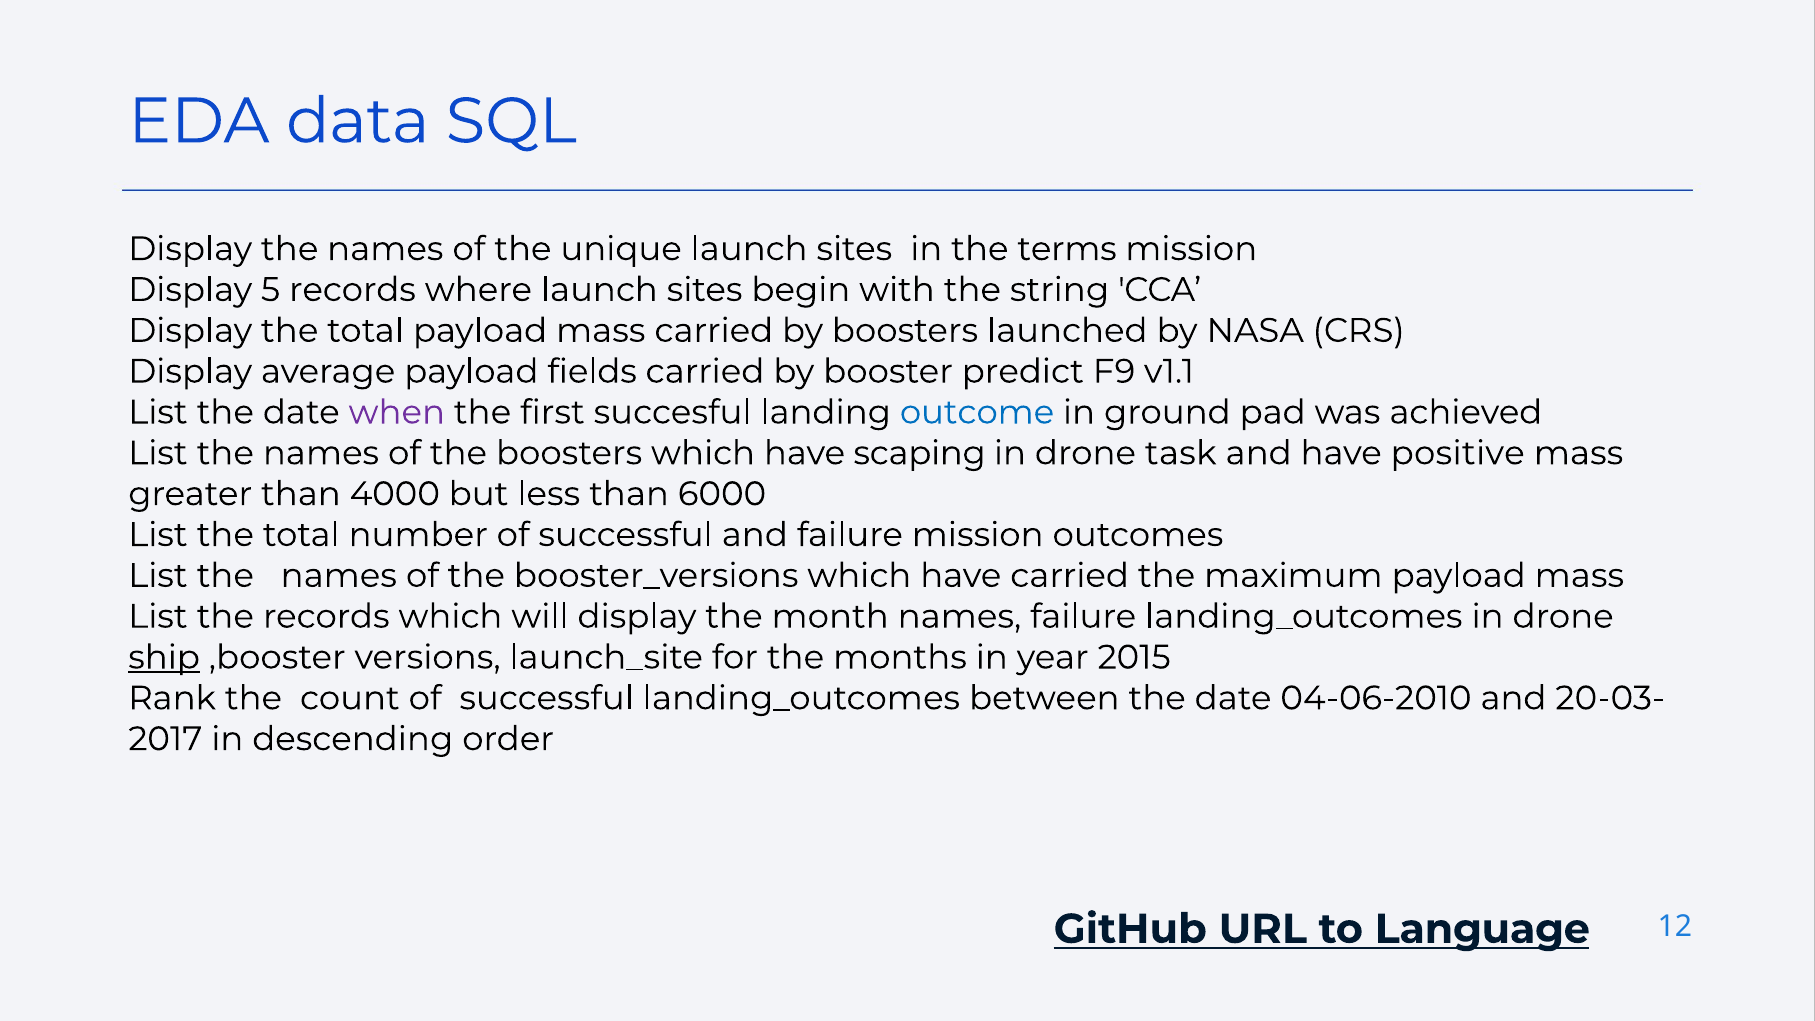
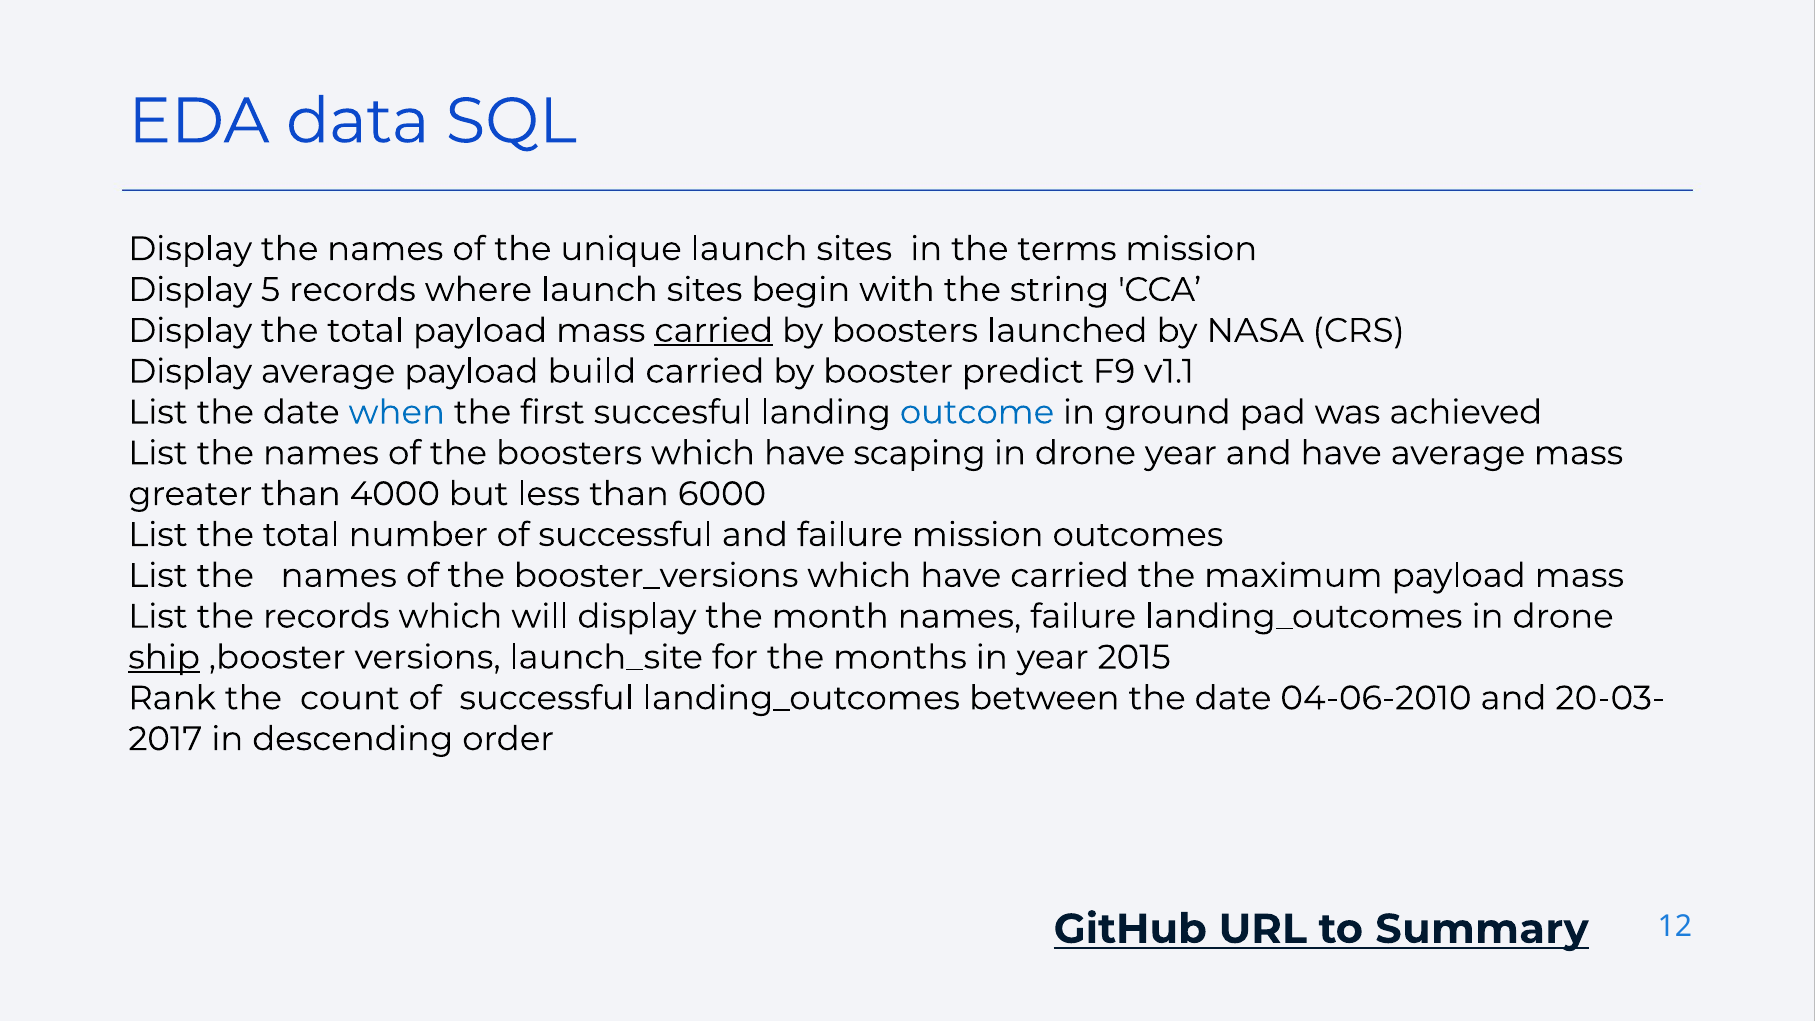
carried at (714, 331) underline: none -> present
fields: fields -> build
when colour: purple -> blue
drone task: task -> year
have positive: positive -> average
Language: Language -> Summary
